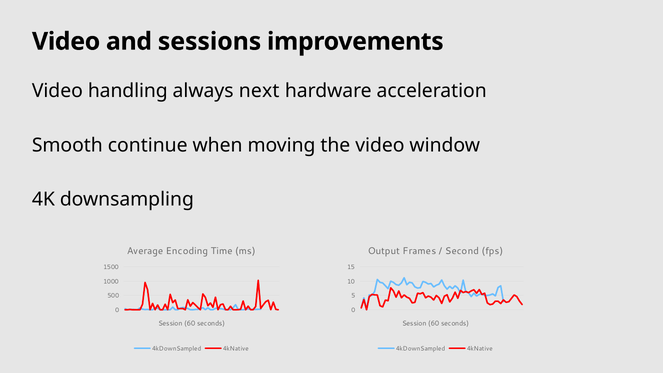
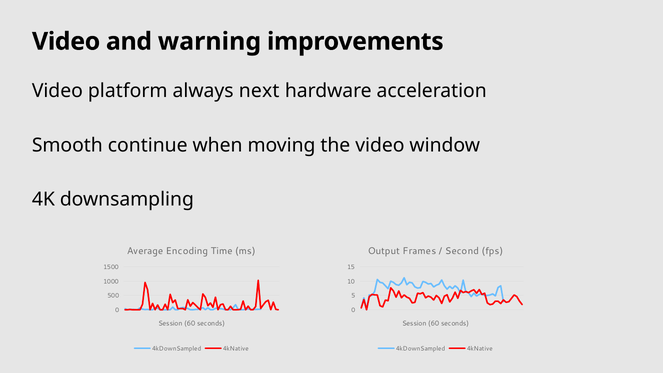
sessions: sessions -> warning
handling: handling -> platform
